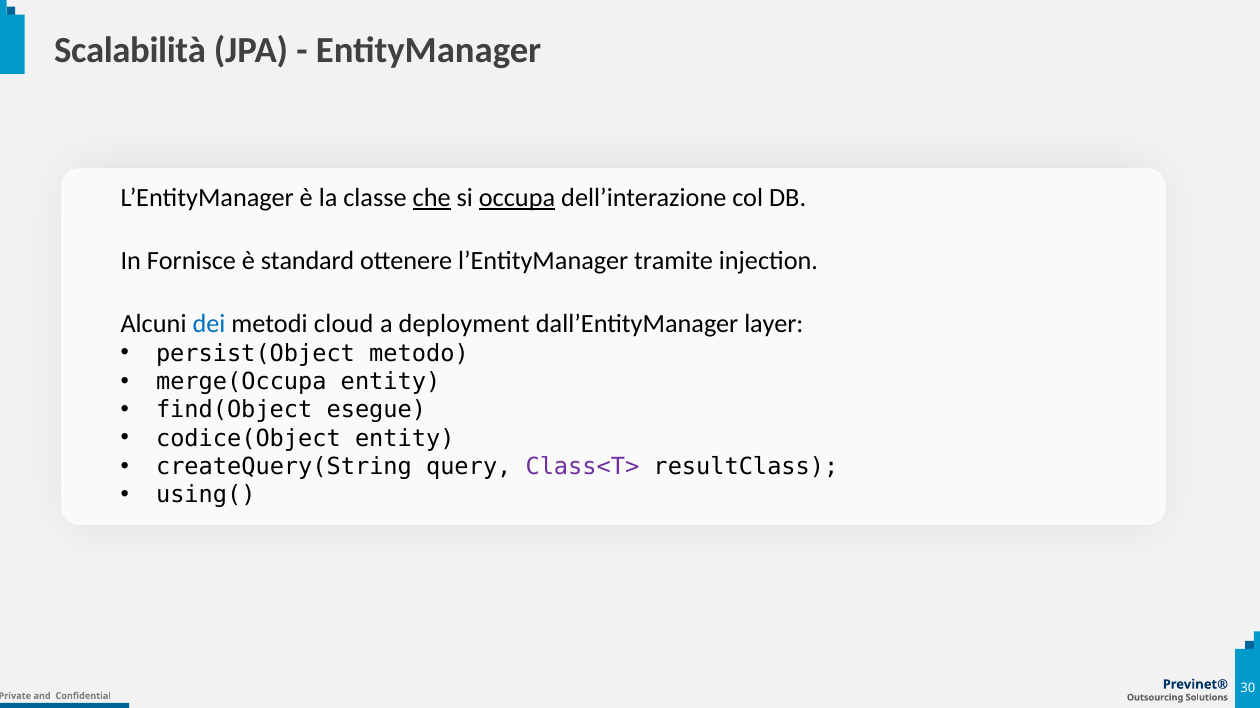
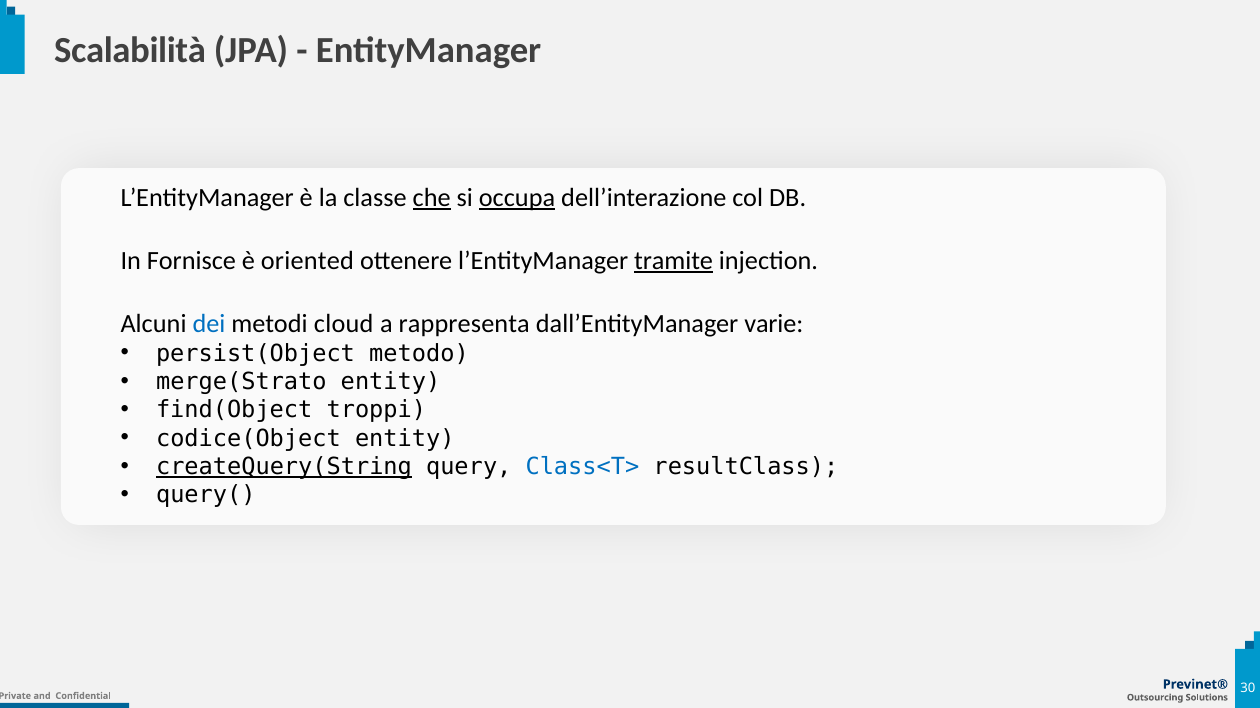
standard: standard -> oriented
tramite underline: none -> present
deployment: deployment -> rappresenta
layer: layer -> varie
merge(Occupa: merge(Occupa -> merge(Strato
esegue: esegue -> troppi
createQuery(String underline: none -> present
Class<T> colour: purple -> blue
using(: using( -> query(
